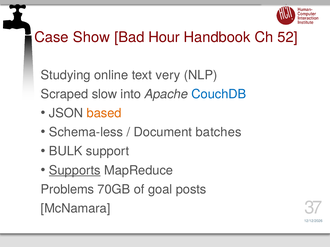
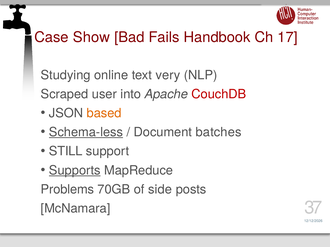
Hour: Hour -> Fails
52: 52 -> 17
slow: slow -> user
CouchDB colour: blue -> red
Schema-less underline: none -> present
BULK: BULK -> STILL
goal: goal -> side
